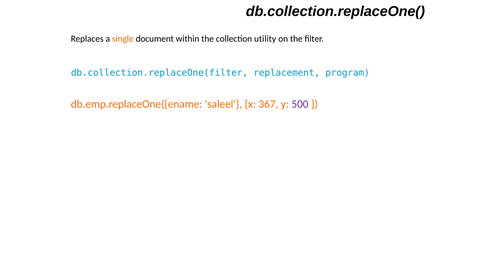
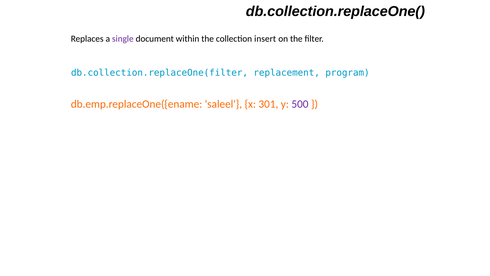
single colour: orange -> purple
utility: utility -> insert
367: 367 -> 301
